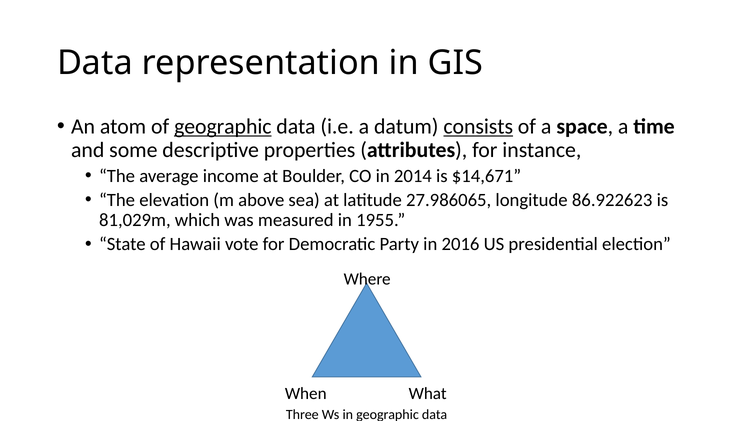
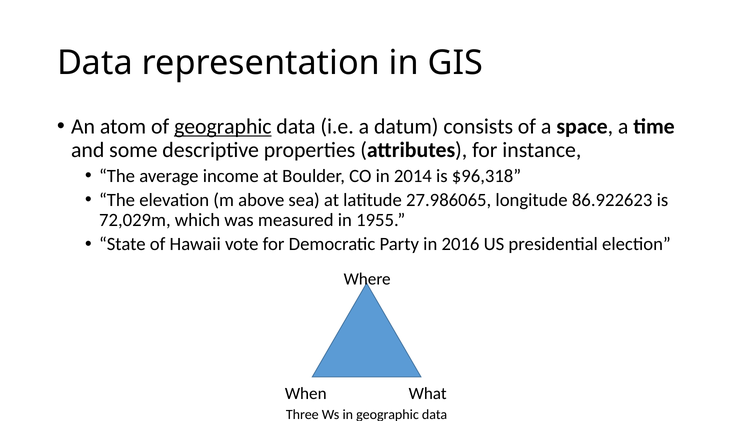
consists underline: present -> none
$14,671: $14,671 -> $96,318
81,029m: 81,029m -> 72,029m
